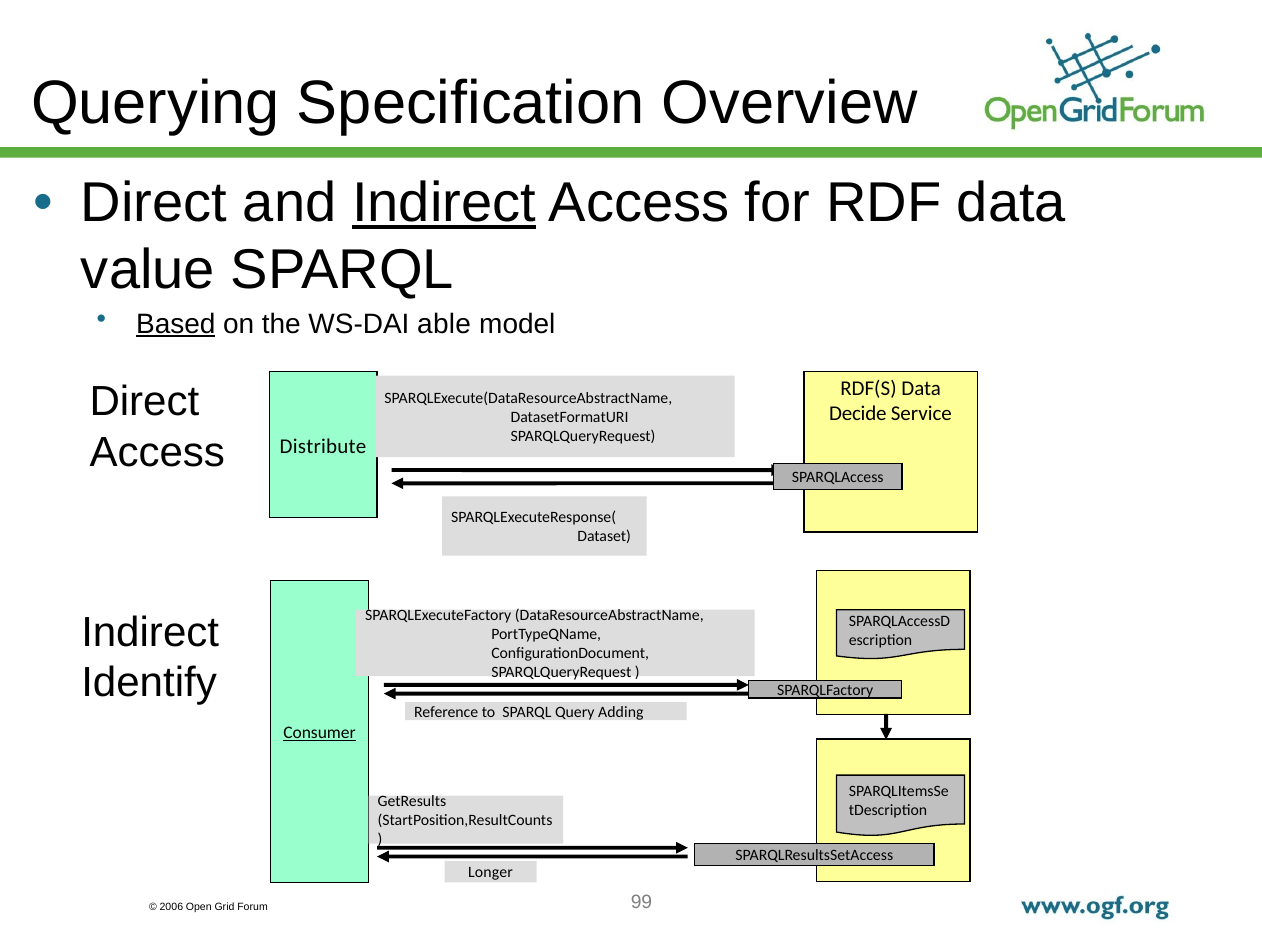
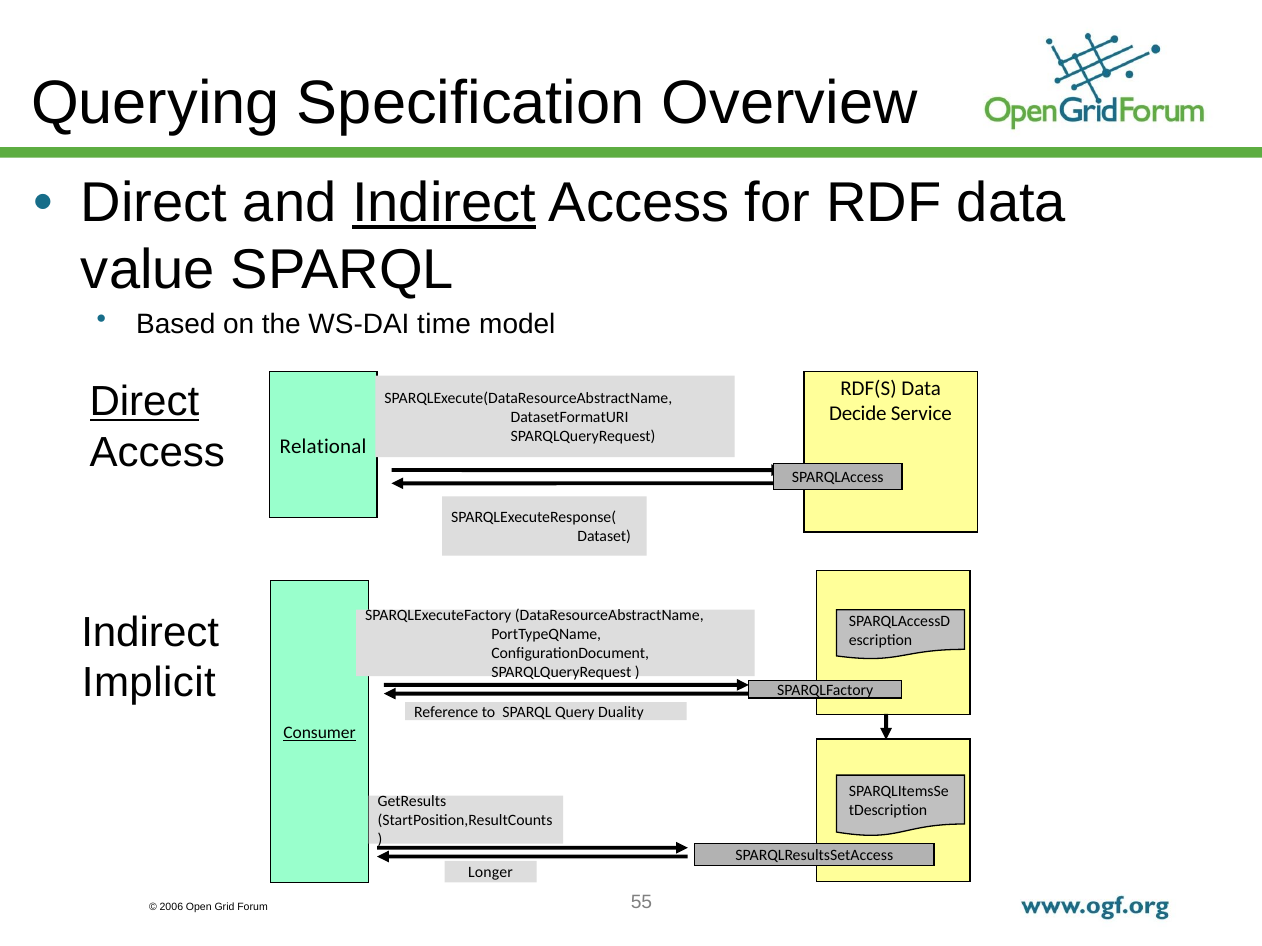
Based underline: present -> none
able: able -> time
Direct at (144, 402) underline: none -> present
Distribute: Distribute -> Relational
Identify: Identify -> Implicit
Adding: Adding -> Duality
99: 99 -> 55
